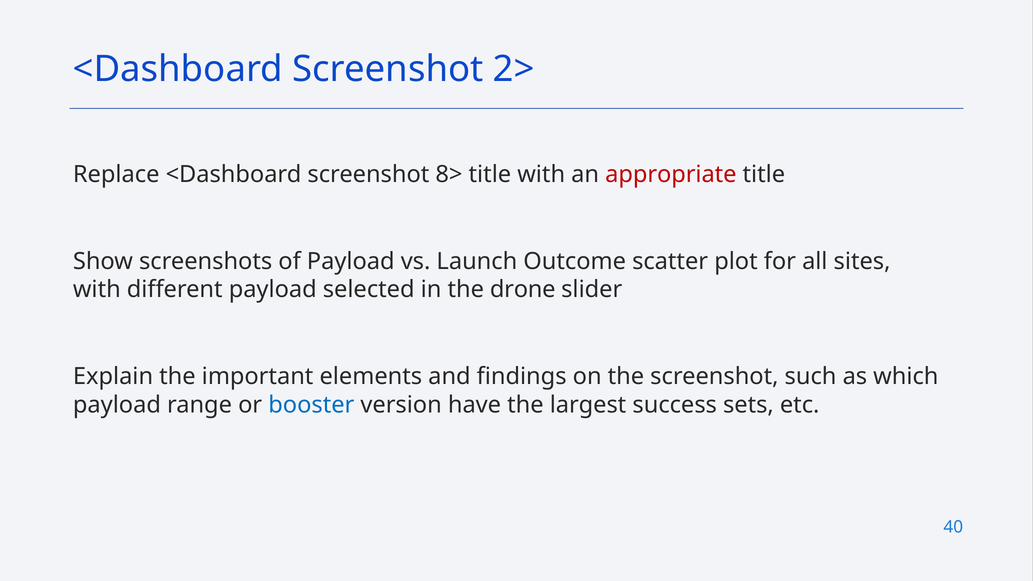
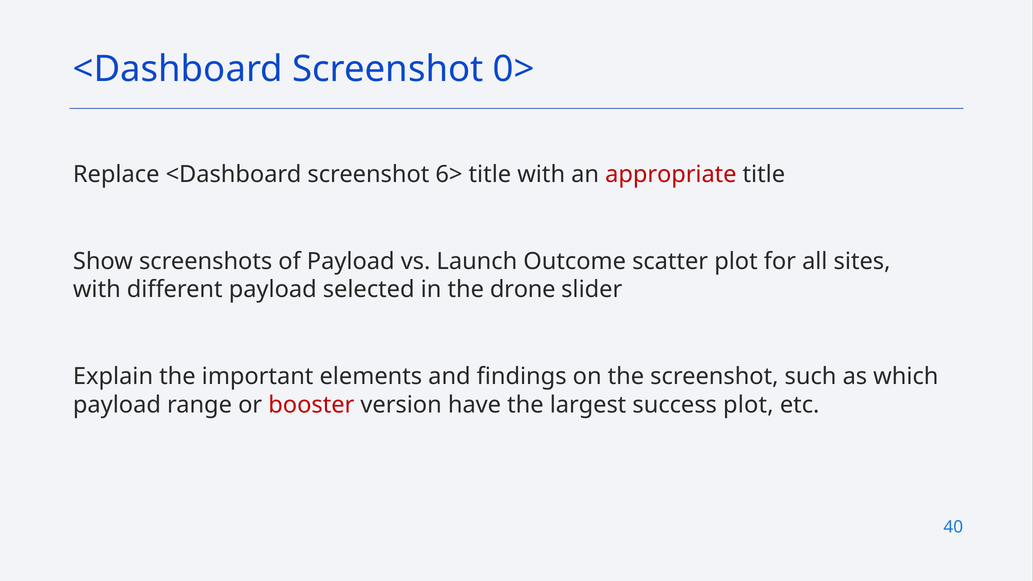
2>: 2> -> 0>
8>: 8> -> 6>
booster colour: blue -> red
success sets: sets -> plot
